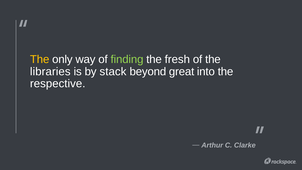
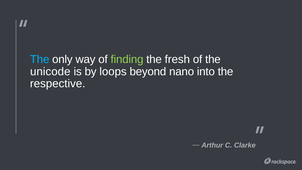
The at (40, 59) colour: yellow -> light blue
libraries: libraries -> unicode
stack: stack -> loops
great: great -> nano
